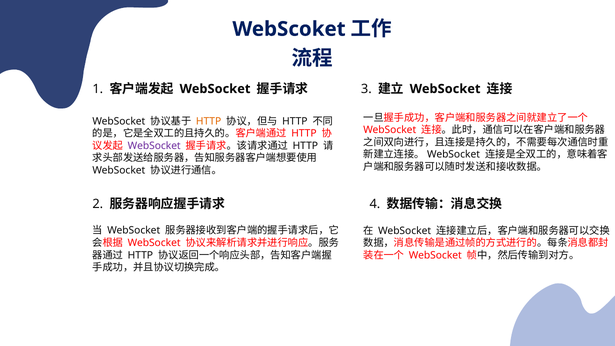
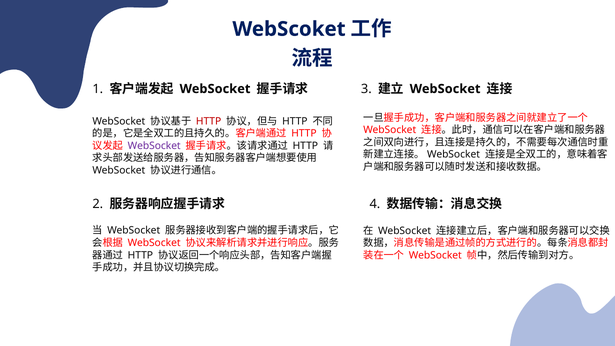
HTTP at (209, 121) colour: orange -> red
